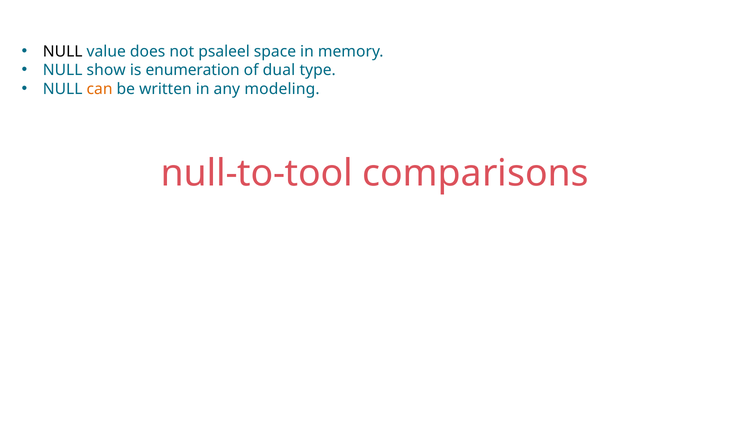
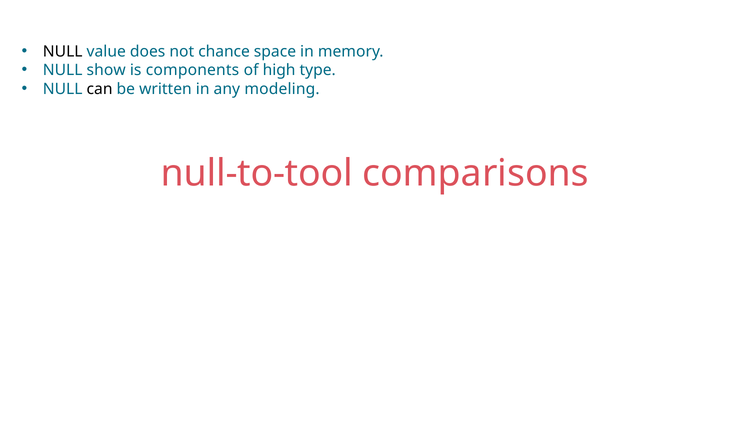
psaleel: psaleel -> chance
enumeration: enumeration -> components
dual: dual -> high
can colour: orange -> black
